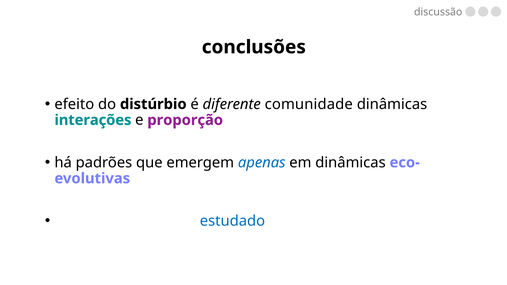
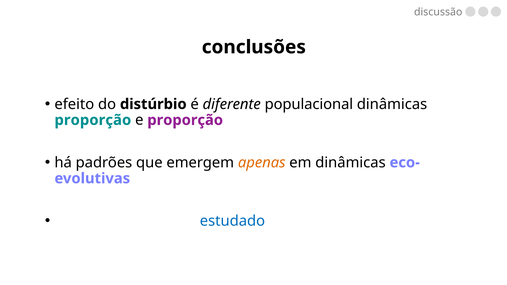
comunidade: comunidade -> populacional
interações at (93, 120): interações -> proporção
apenas colour: blue -> orange
